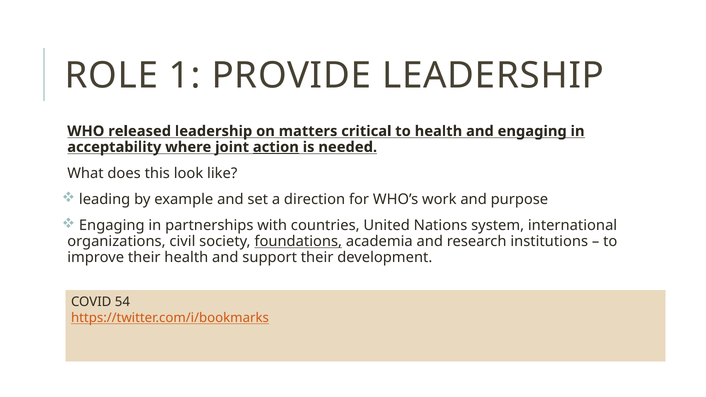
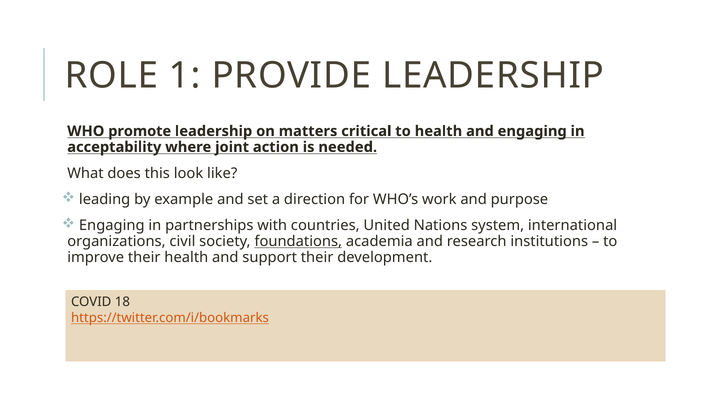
released: released -> promote
action underline: present -> none
54: 54 -> 18
